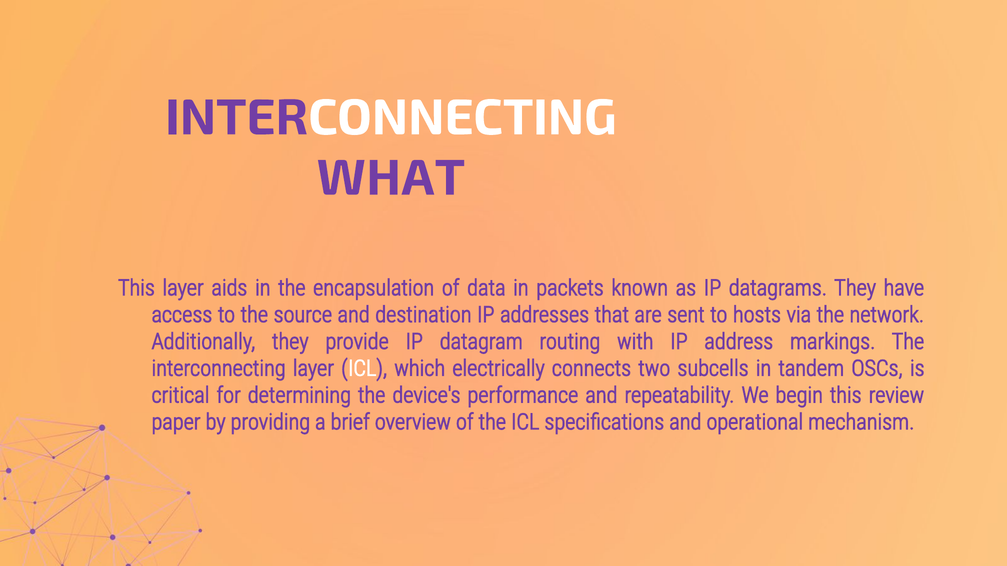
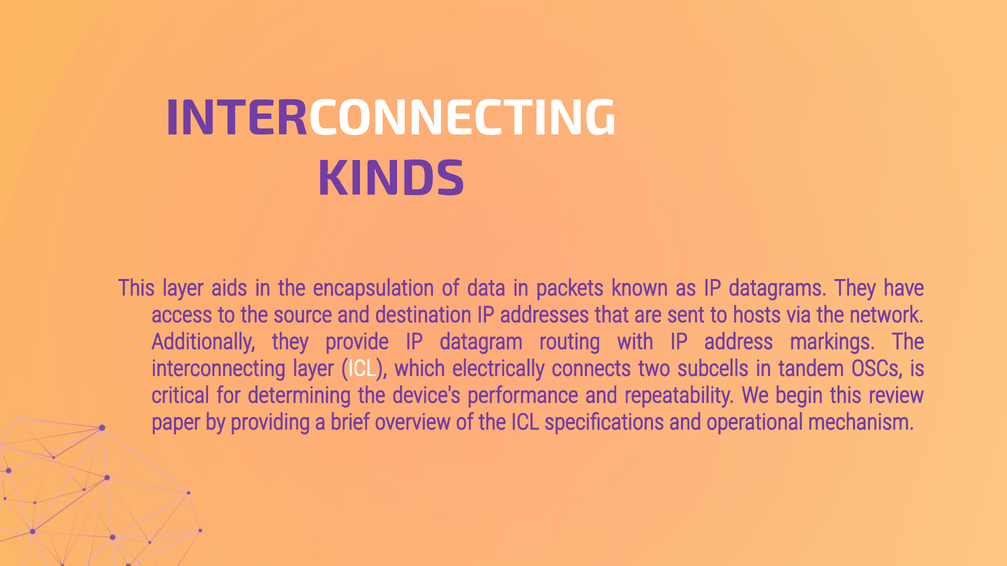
WHAT: WHAT -> KINDS
